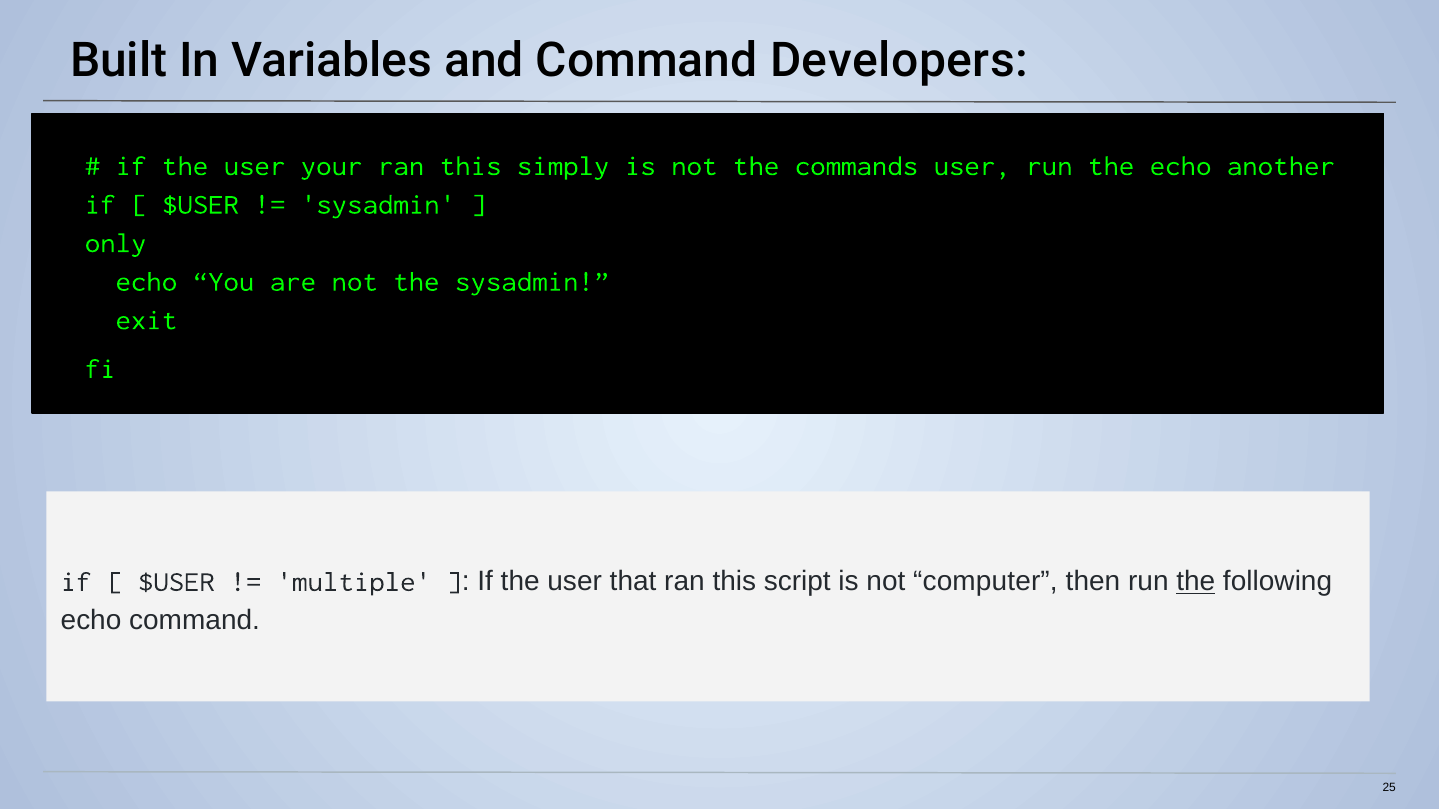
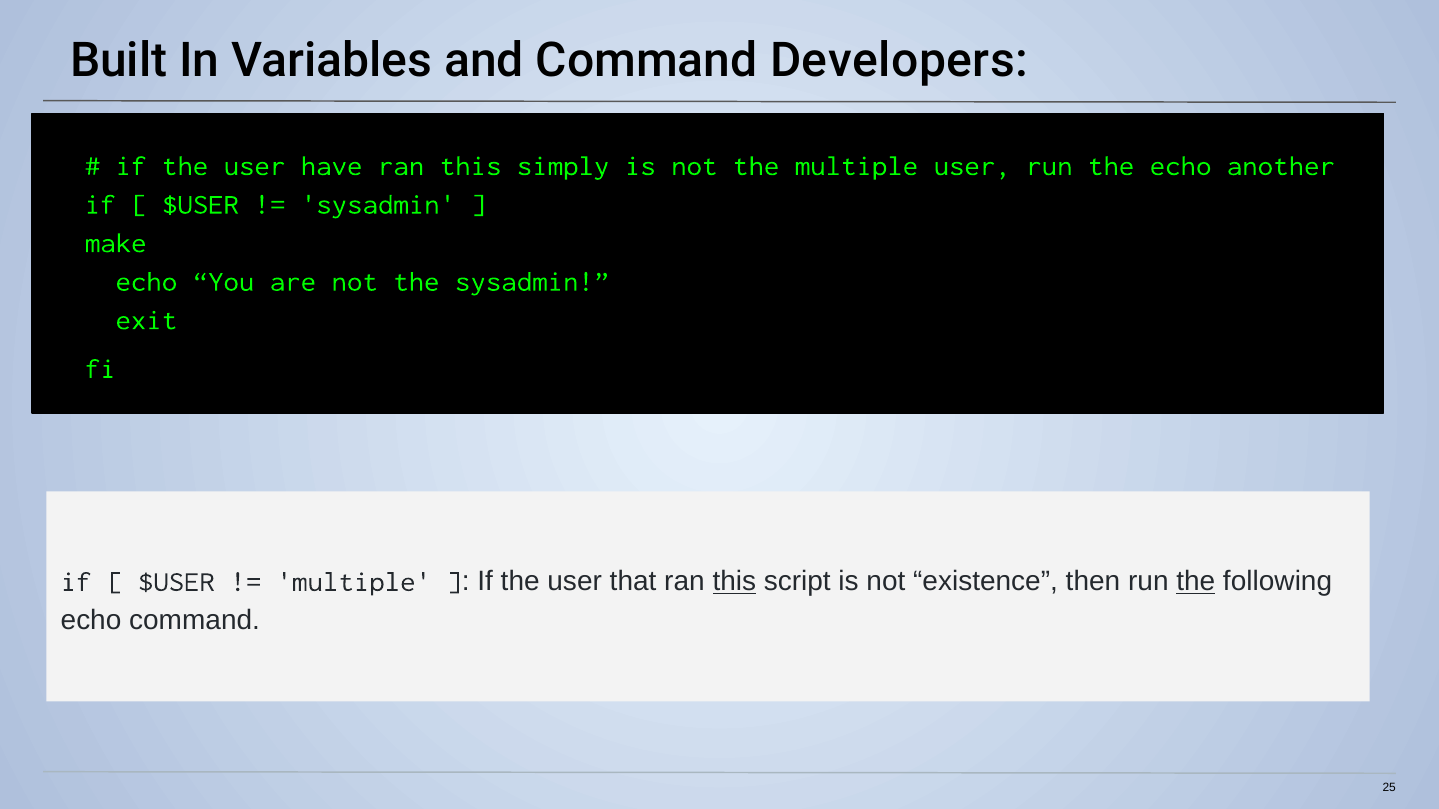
your: your -> have
the commands: commands -> multiple
only: only -> make
this at (734, 582) underline: none -> present
computer: computer -> existence
